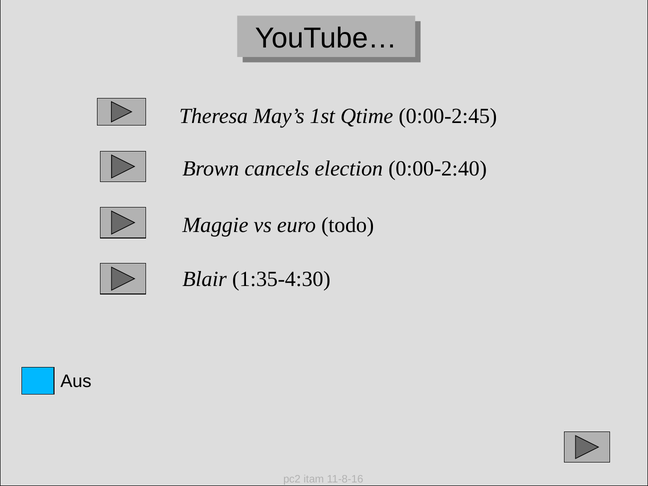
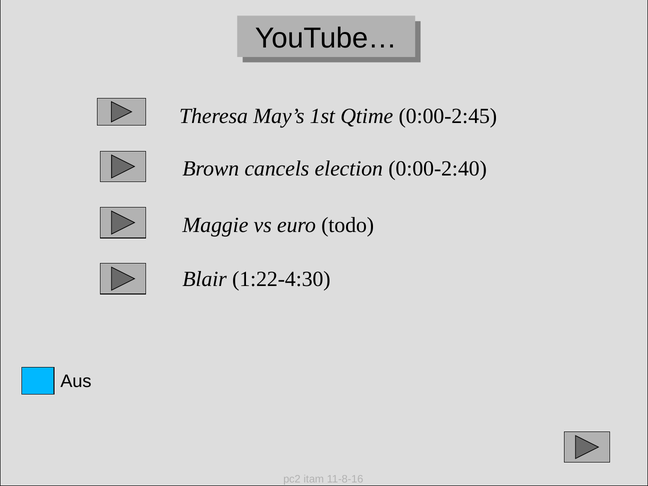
1:35-4:30: 1:35-4:30 -> 1:22-4:30
